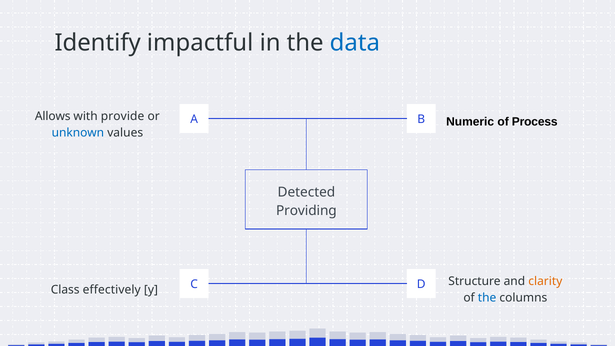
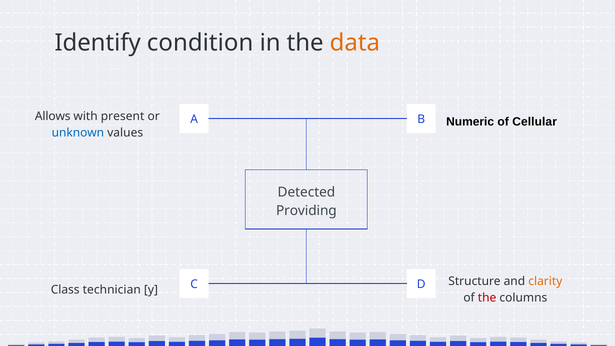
impactful: impactful -> condition
data colour: blue -> orange
provide: provide -> present
Process: Process -> Cellular
effectively: effectively -> technician
the at (487, 298) colour: blue -> red
